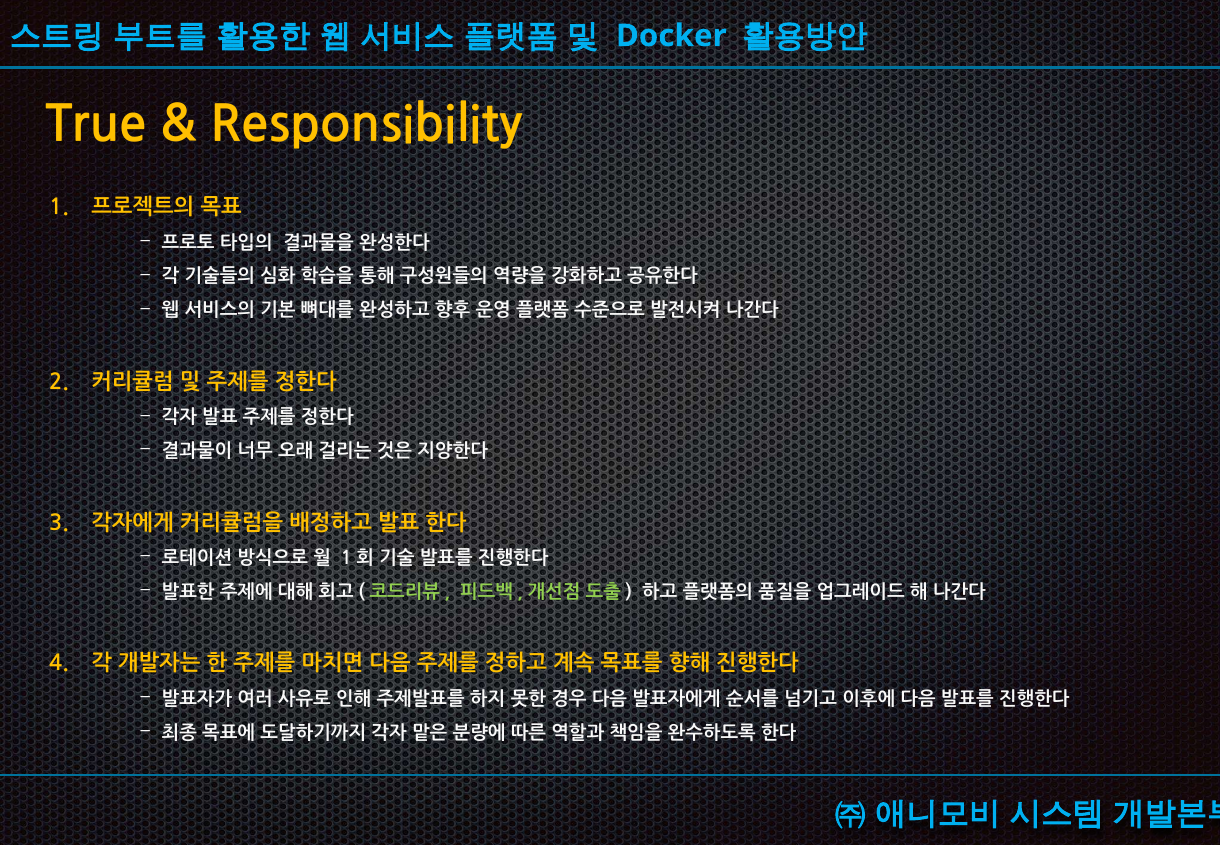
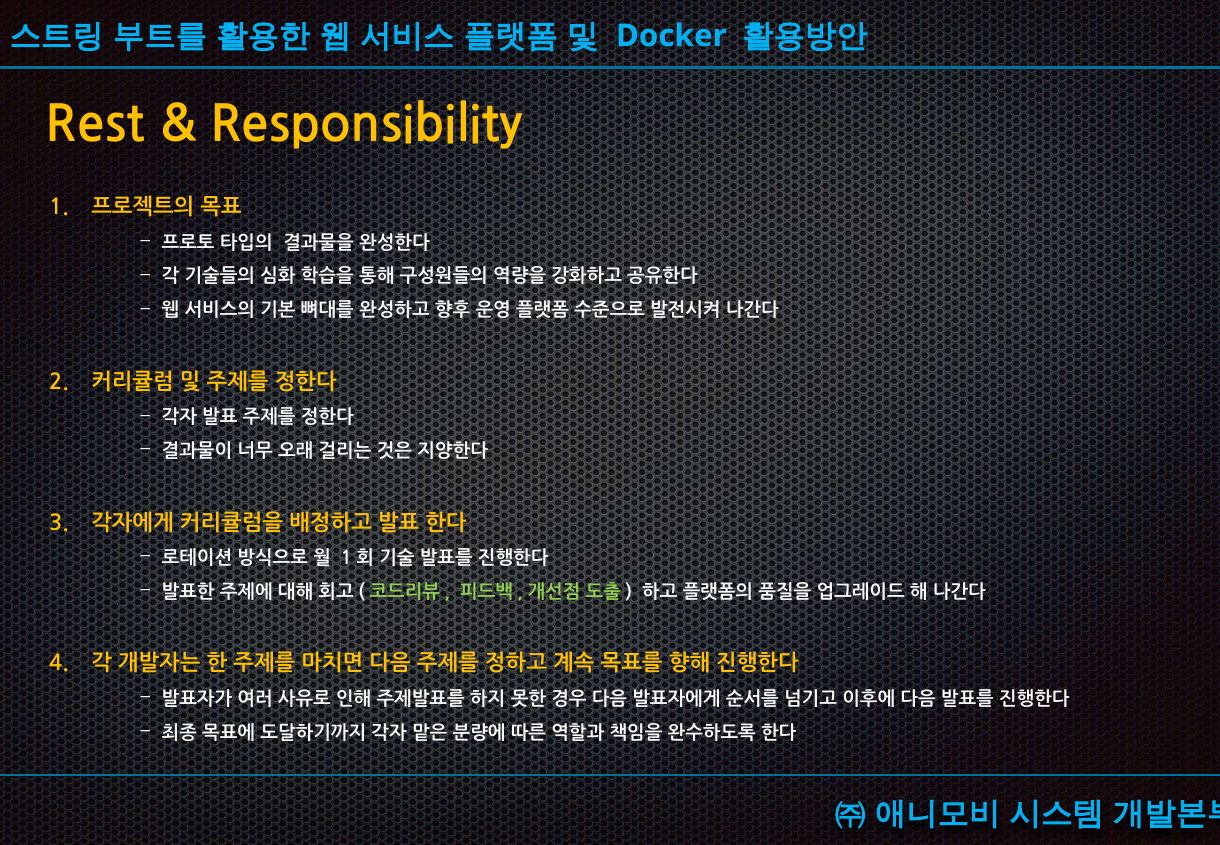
True: True -> Rest
